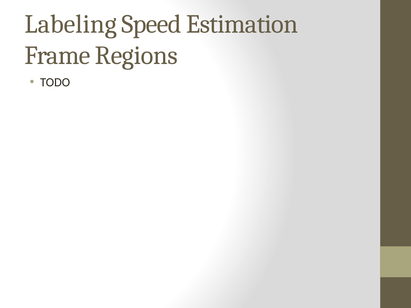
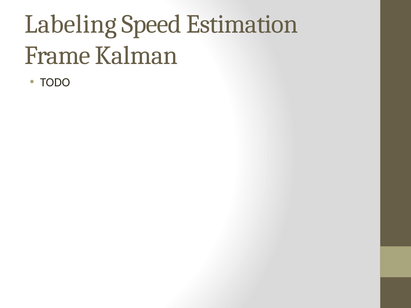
Regions: Regions -> Kalman
